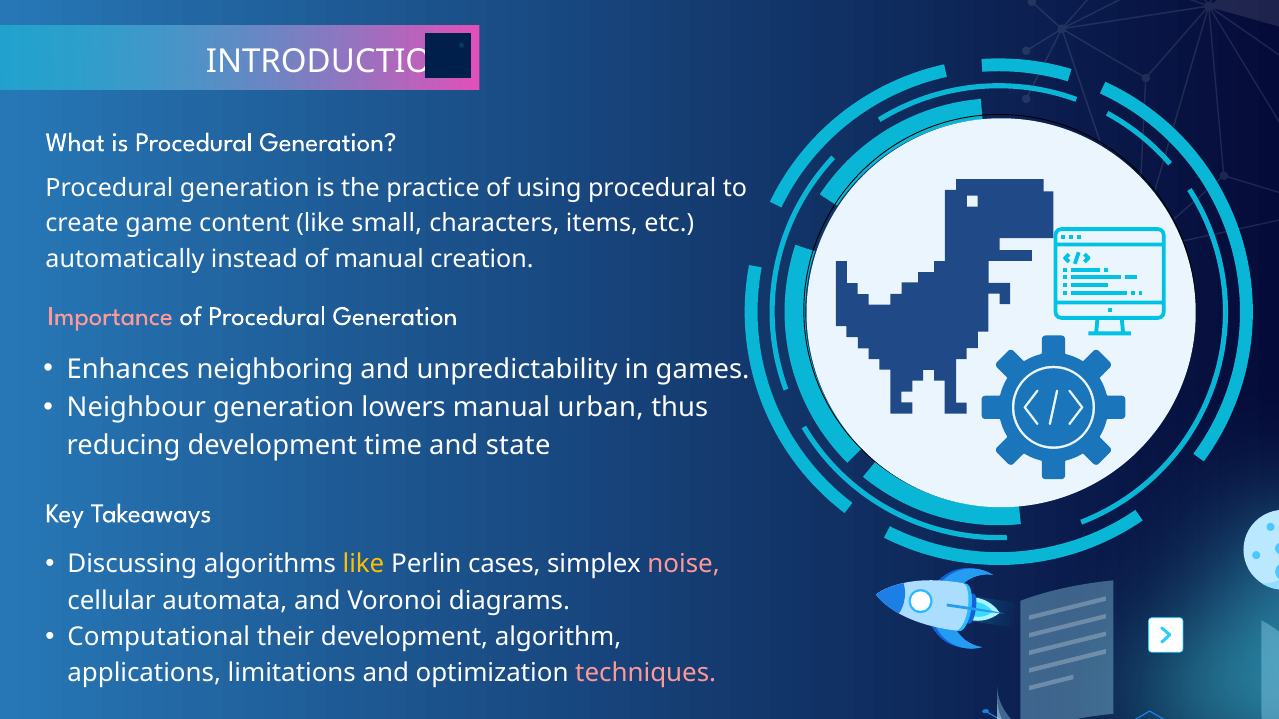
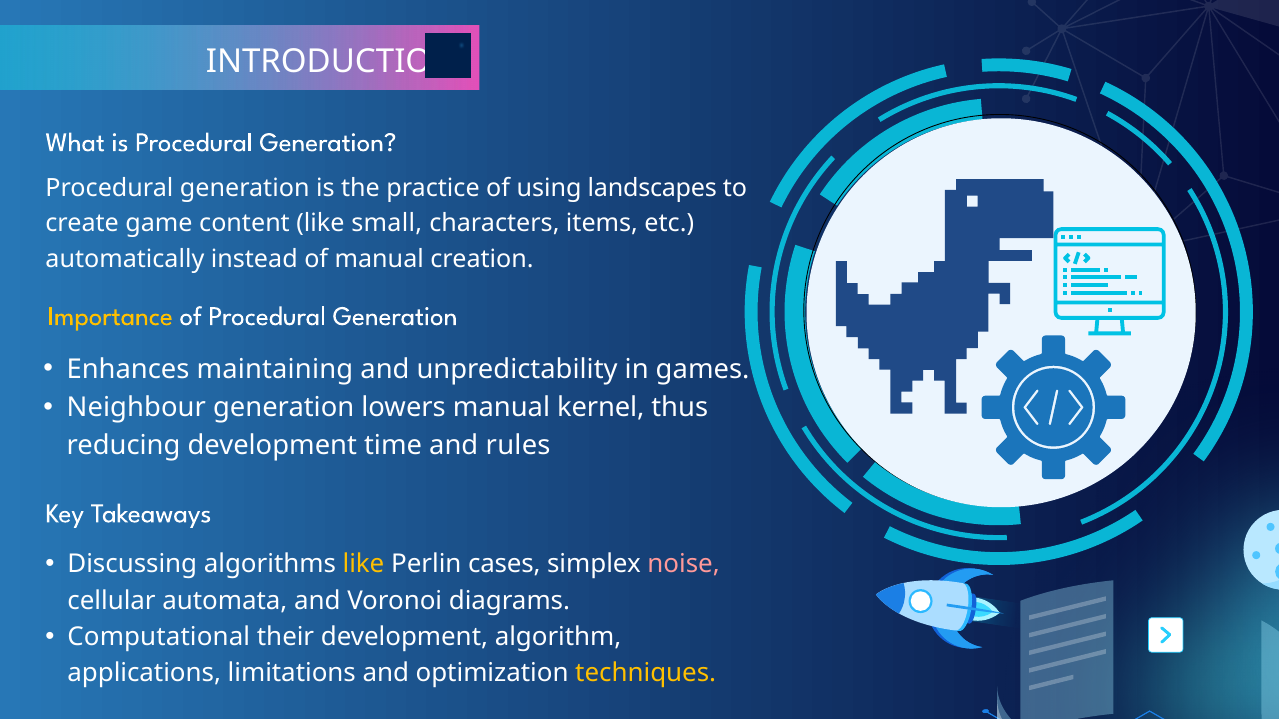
using procedural: procedural -> landscapes
Importance colour: pink -> yellow
neighboring: neighboring -> maintaining
urban: urban -> kernel
state: state -> rules
techniques colour: pink -> yellow
